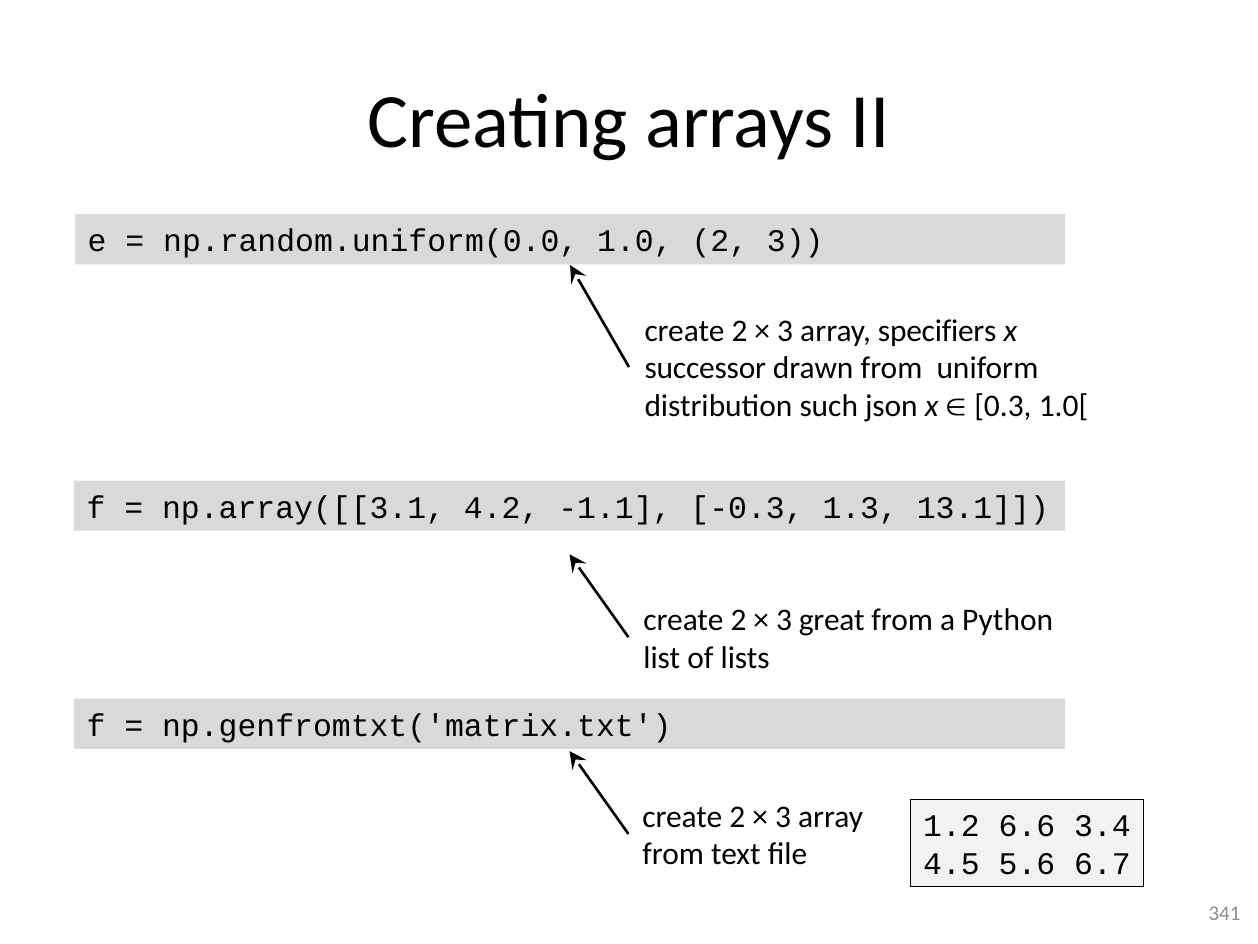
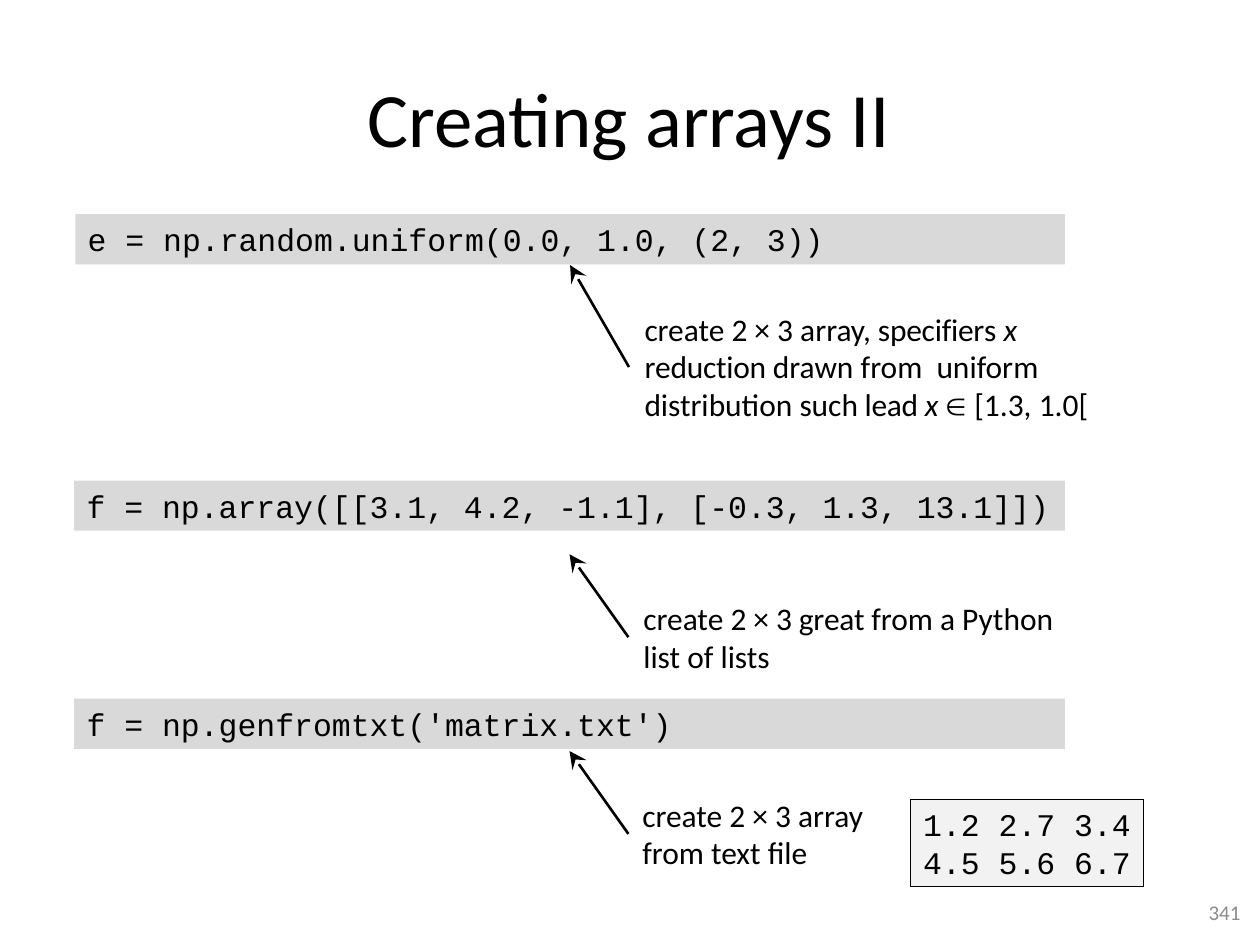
successor: successor -> reduction
json: json -> lead
0.3 at (1003, 406): 0.3 -> 1.3
6.6: 6.6 -> 2.7
